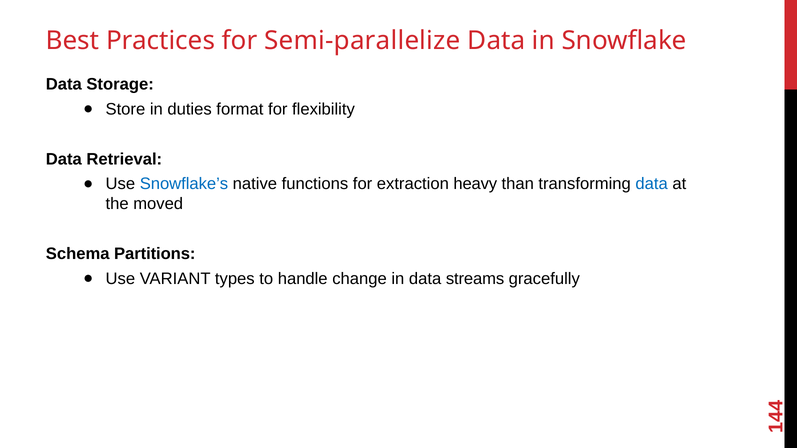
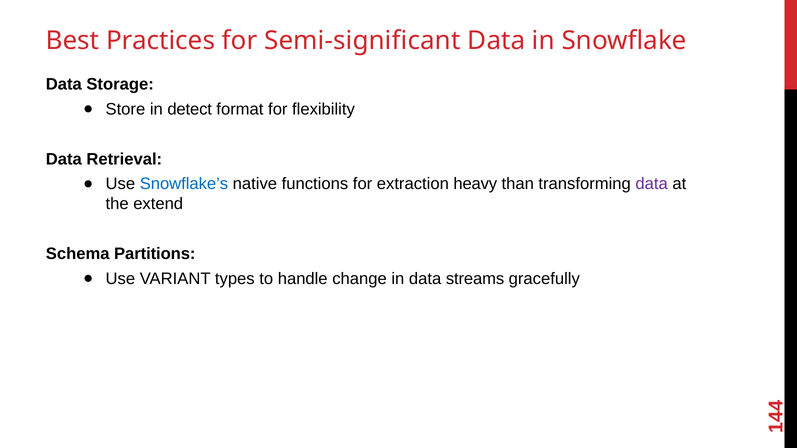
Semi-parallelize: Semi-parallelize -> Semi-significant
duties: duties -> detect
data at (652, 184) colour: blue -> purple
moved: moved -> extend
